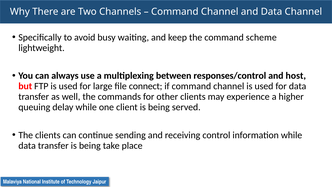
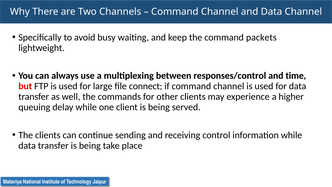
scheme: scheme -> packets
host: host -> time
